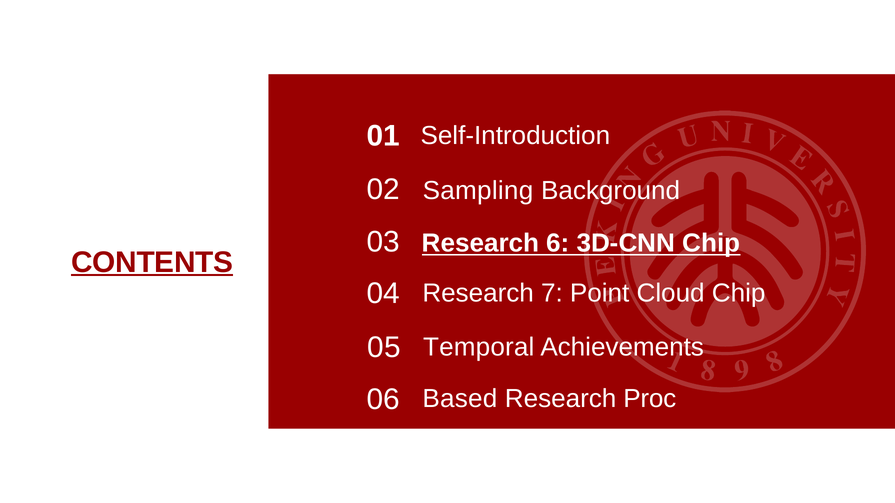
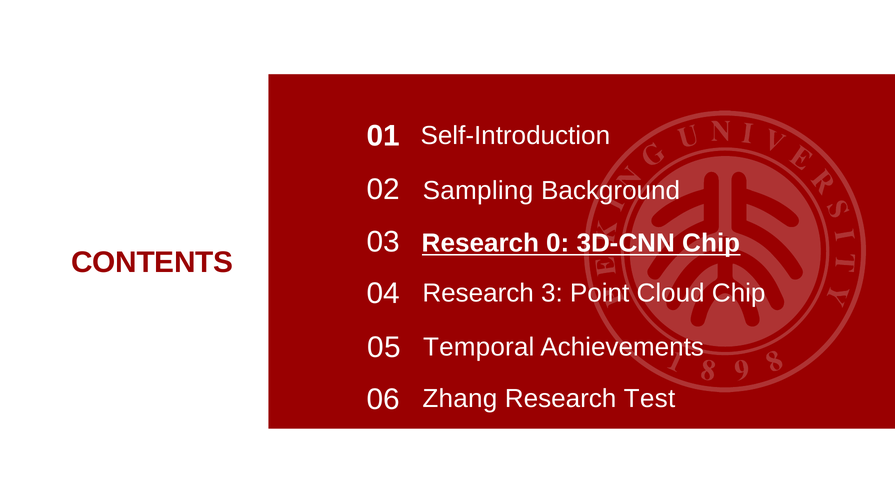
6: 6 -> 0
CONTENTS underline: present -> none
7: 7 -> 3
Based: Based -> Zhang
Proc: Proc -> Test
